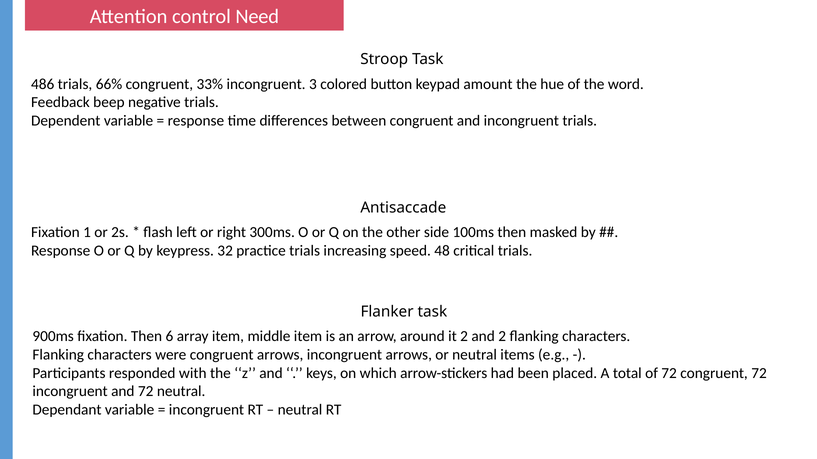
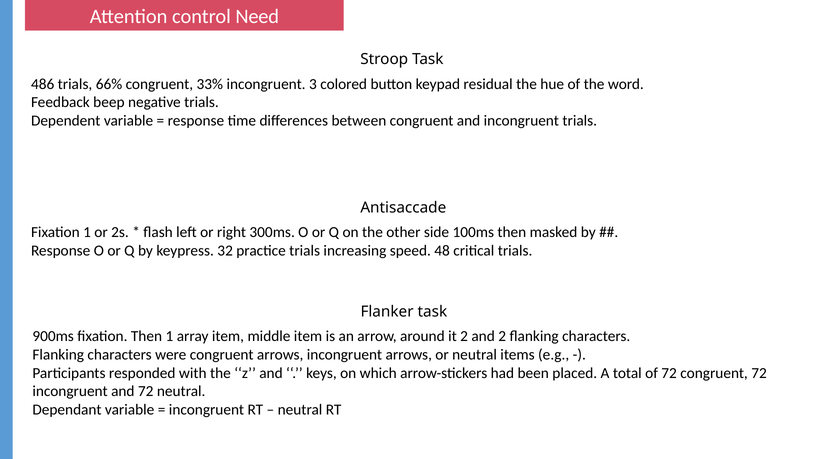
amount: amount -> residual
Then 6: 6 -> 1
